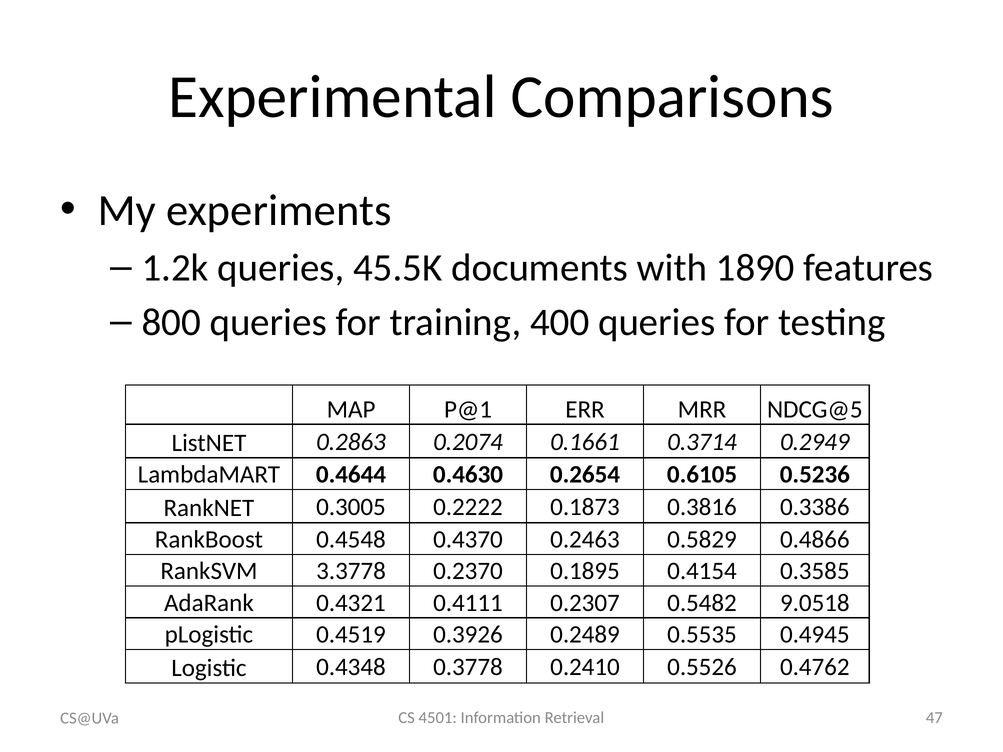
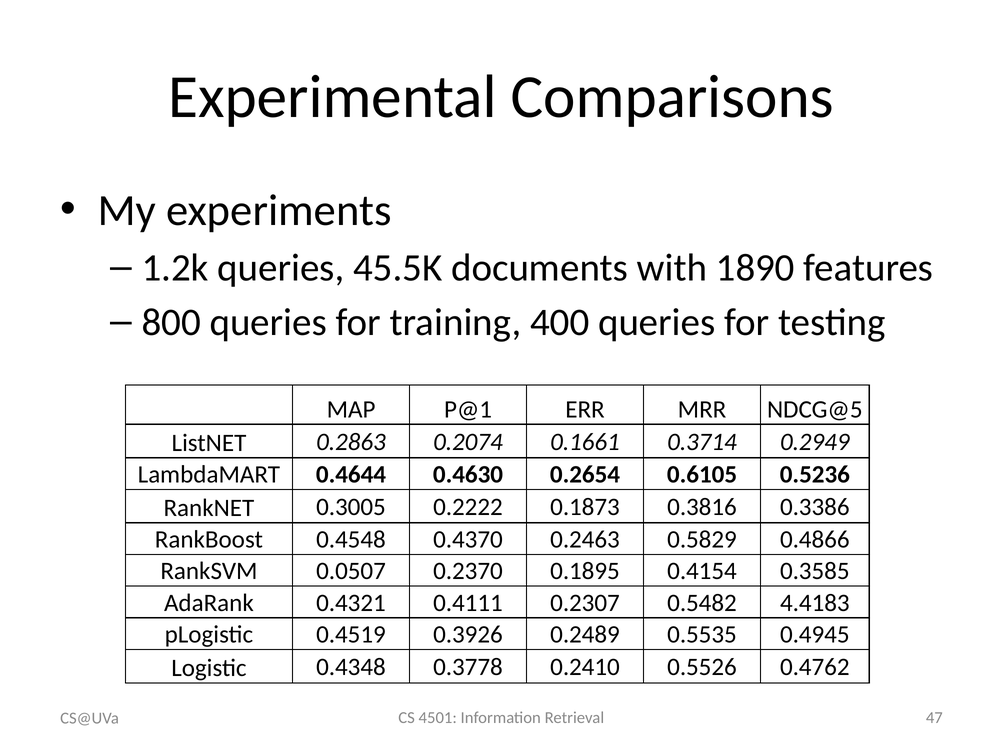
3.3778: 3.3778 -> 0.0507
9.0518: 9.0518 -> 4.4183
